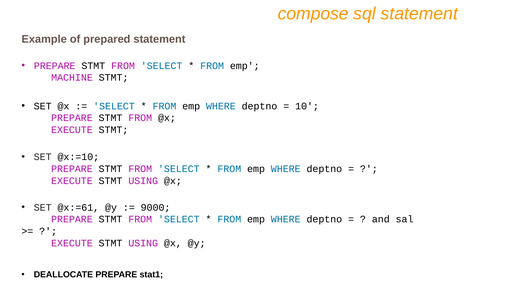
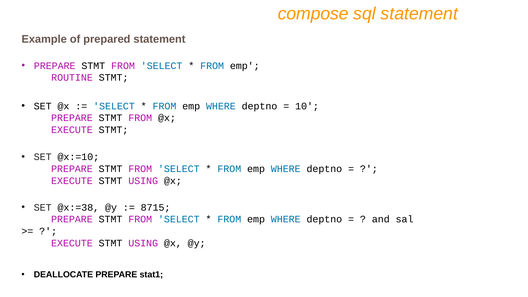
MACHINE: MACHINE -> ROUTINE
@x:=61: @x:=61 -> @x:=38
9000: 9000 -> 8715
